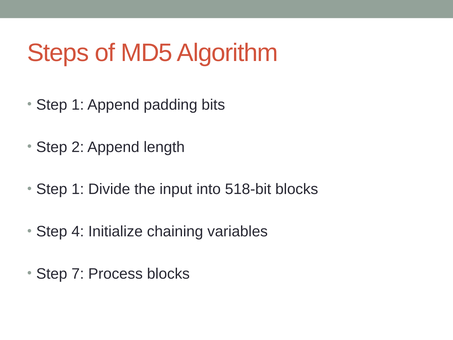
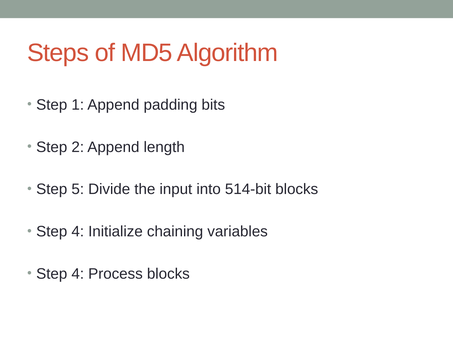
1 at (78, 189): 1 -> 5
518-bit: 518-bit -> 514-bit
7 at (78, 274): 7 -> 4
